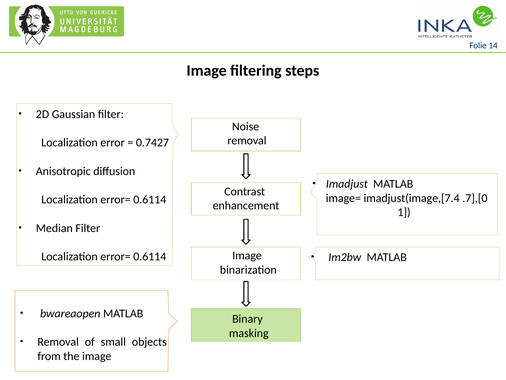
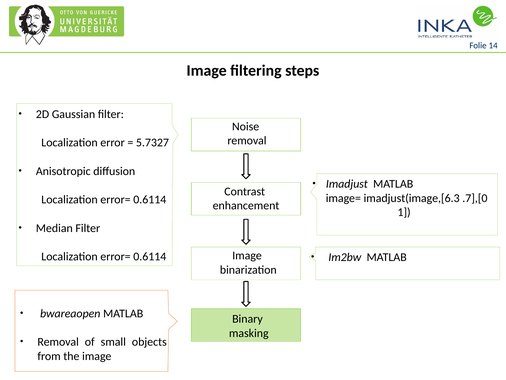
0.7427: 0.7427 -> 5.7327
imadjust(image,[7.4: imadjust(image,[7.4 -> imadjust(image,[6.3
